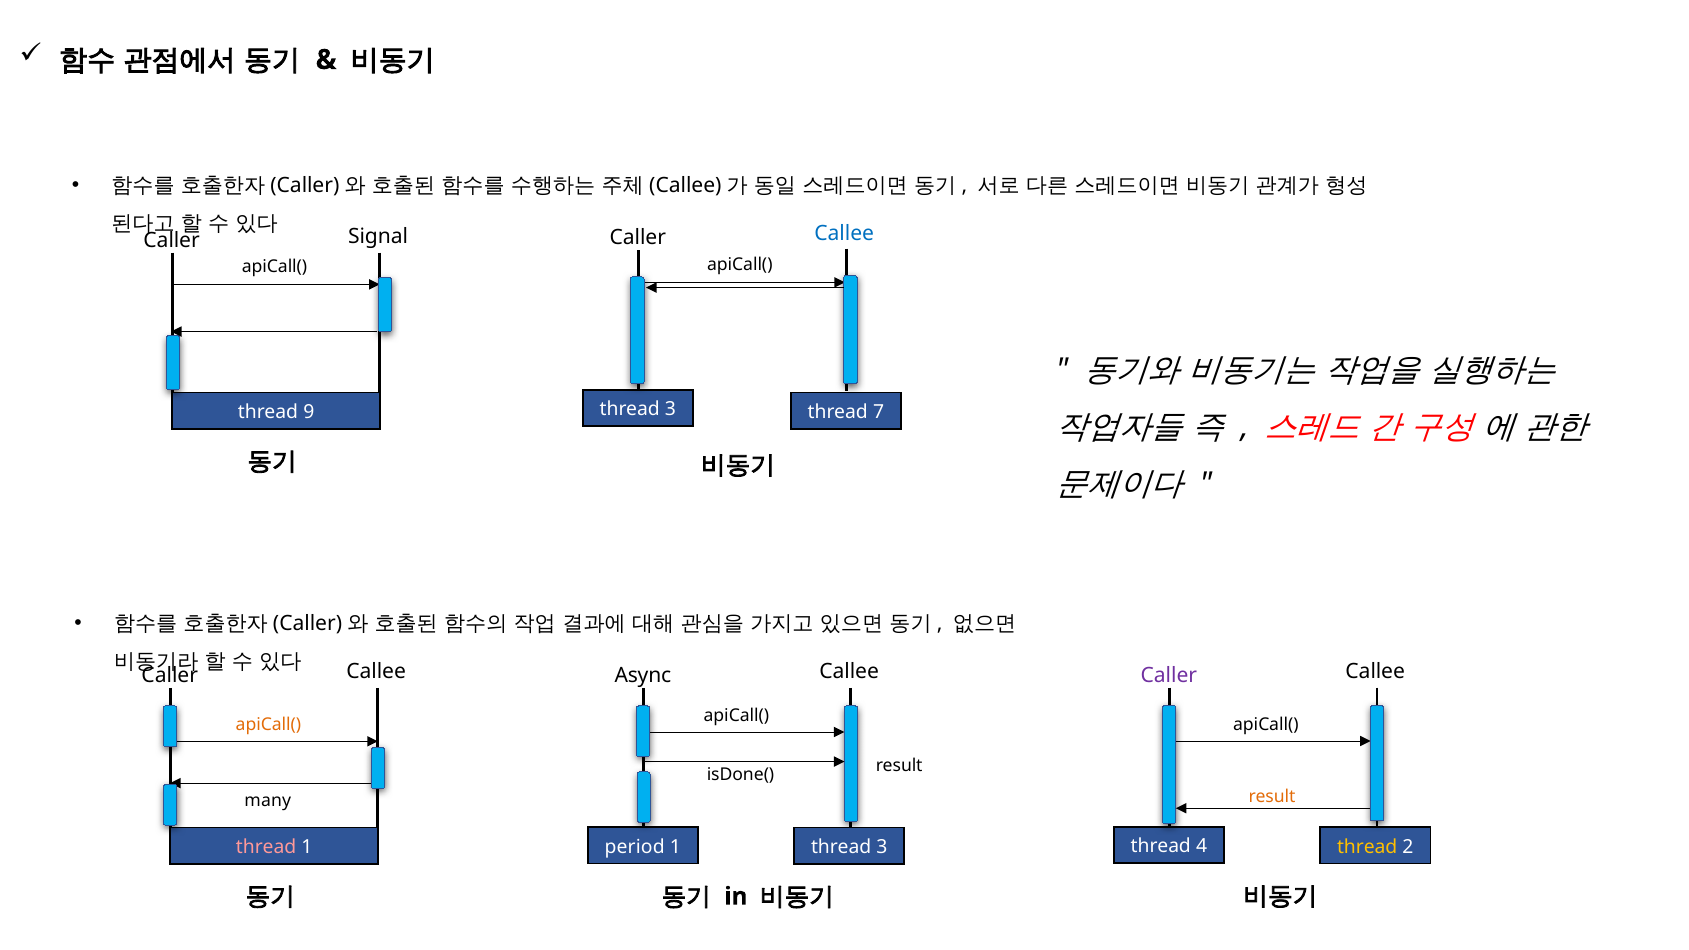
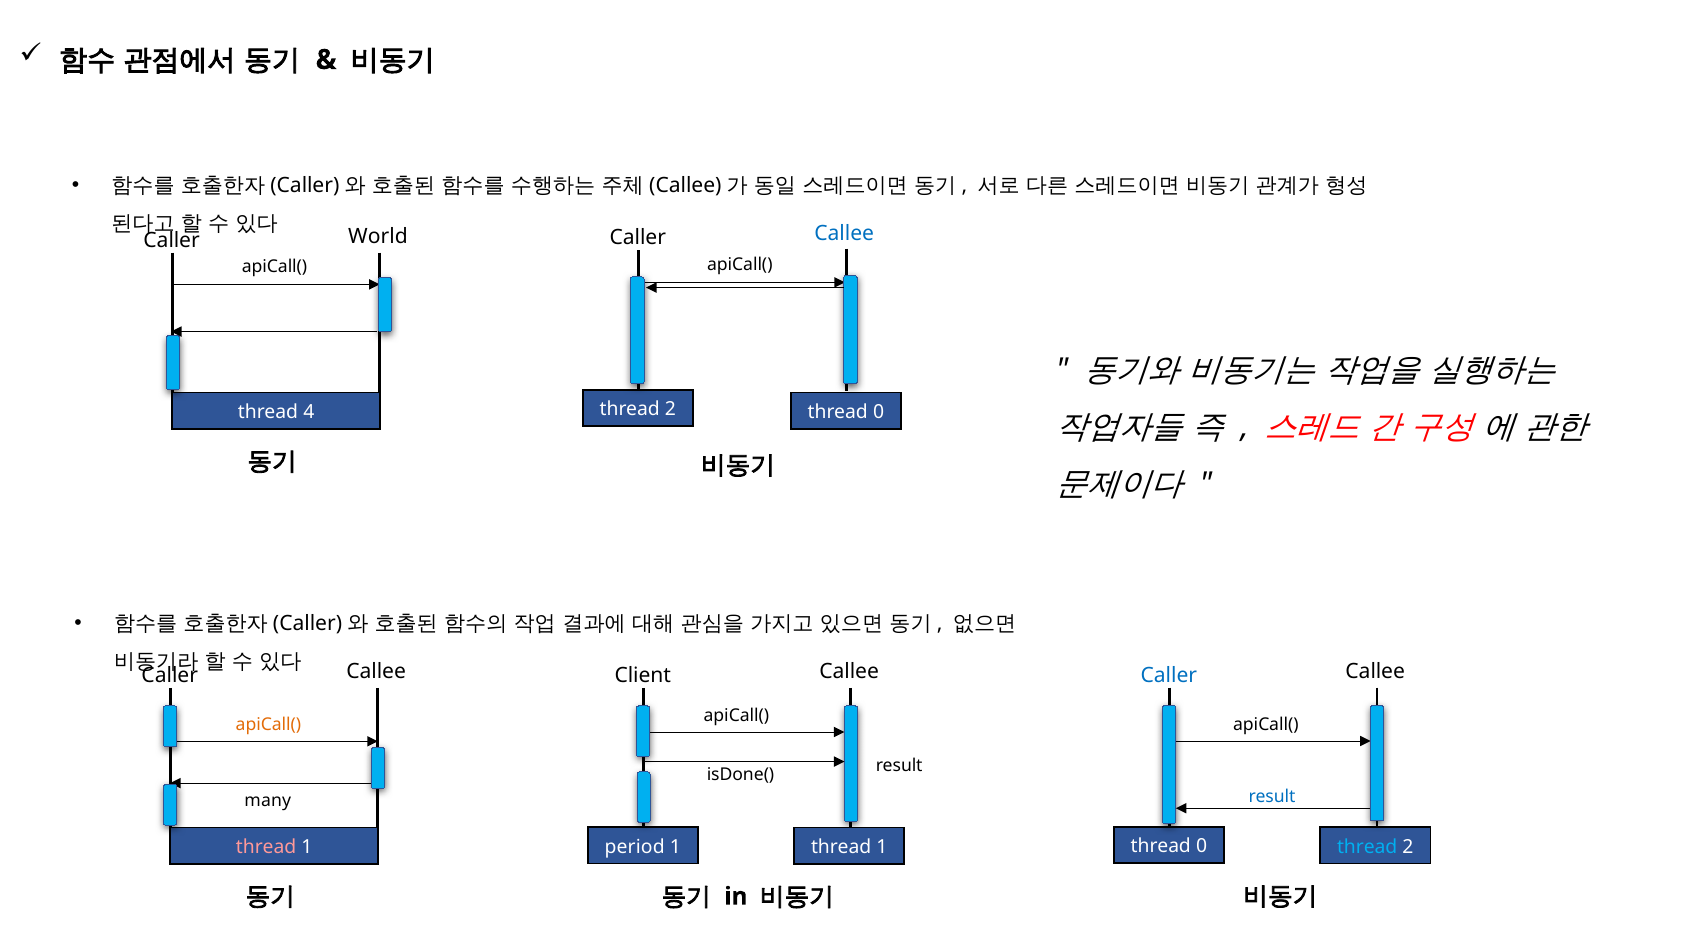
Signal: Signal -> World
3 at (671, 409): 3 -> 2
7 at (879, 412): 7 -> 0
9: 9 -> 4
Caller at (1169, 675) colour: purple -> blue
Async: Async -> Client
result at (1272, 797) colour: orange -> blue
4 at (1202, 846): 4 -> 0
thread at (1367, 847) colour: yellow -> light blue
3 at (882, 847): 3 -> 1
